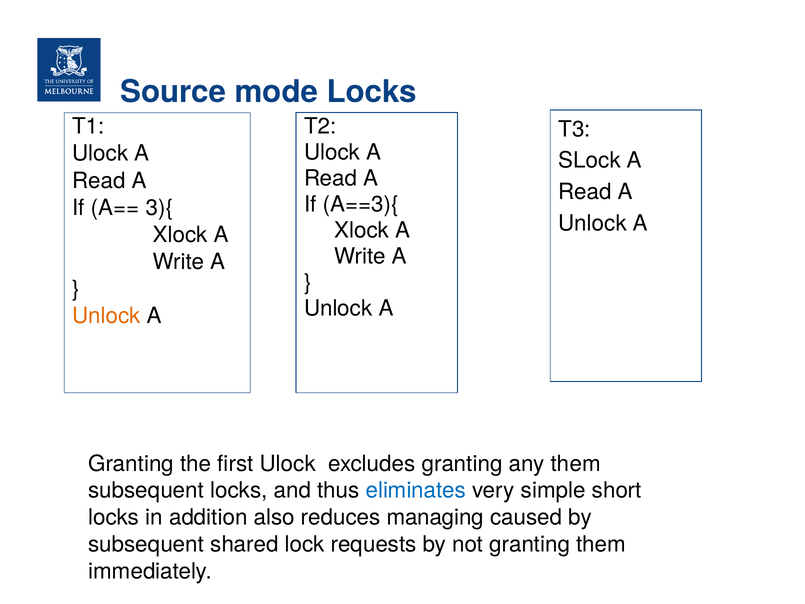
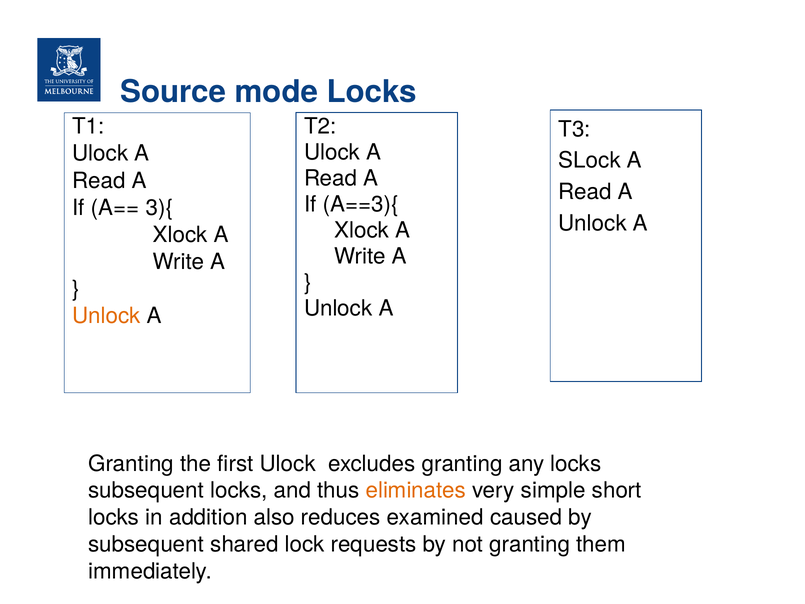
any them: them -> locks
eliminates colour: blue -> orange
managing: managing -> examined
